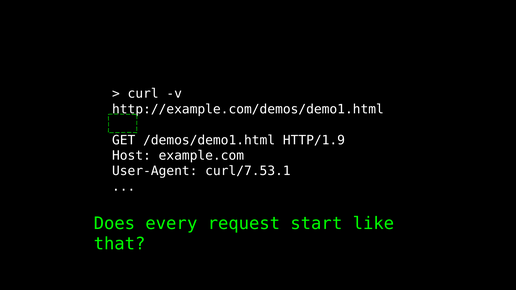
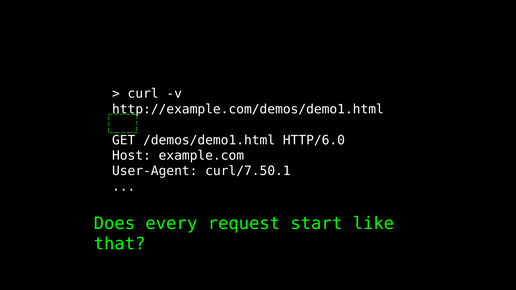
HTTP/1.9: HTTP/1.9 -> HTTP/6.0
curl/7.53.1: curl/7.53.1 -> curl/7.50.1
